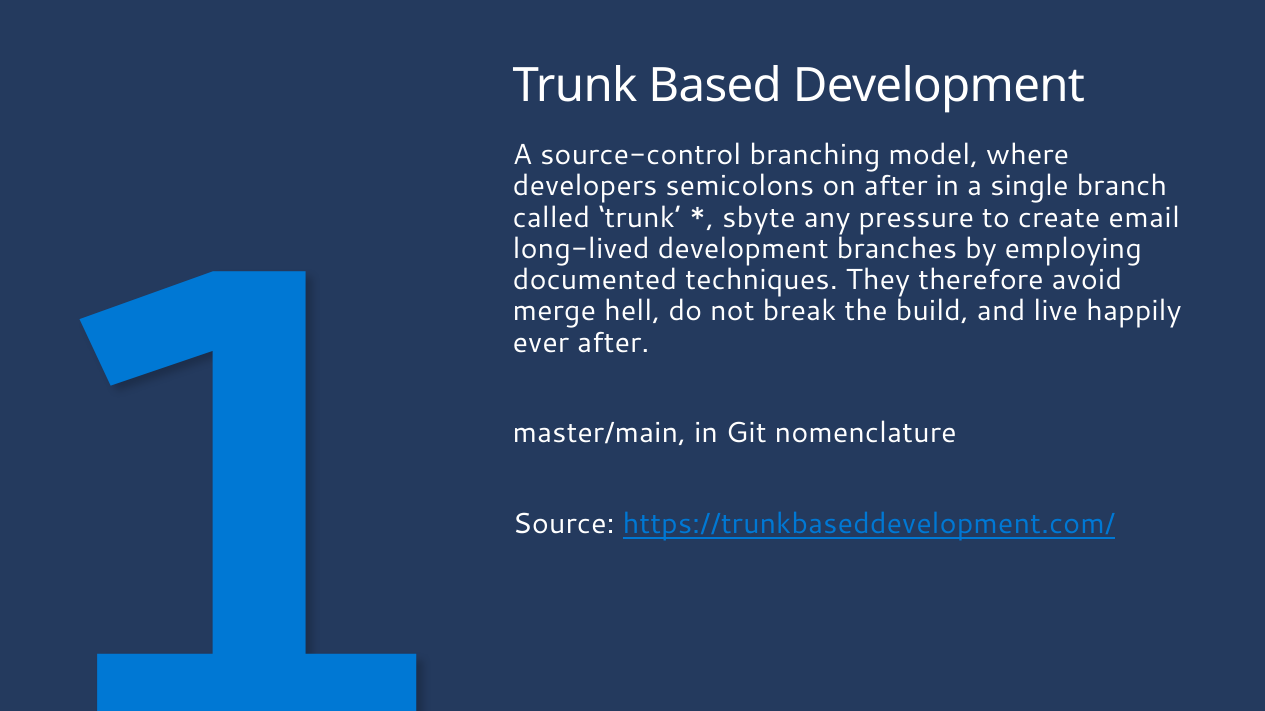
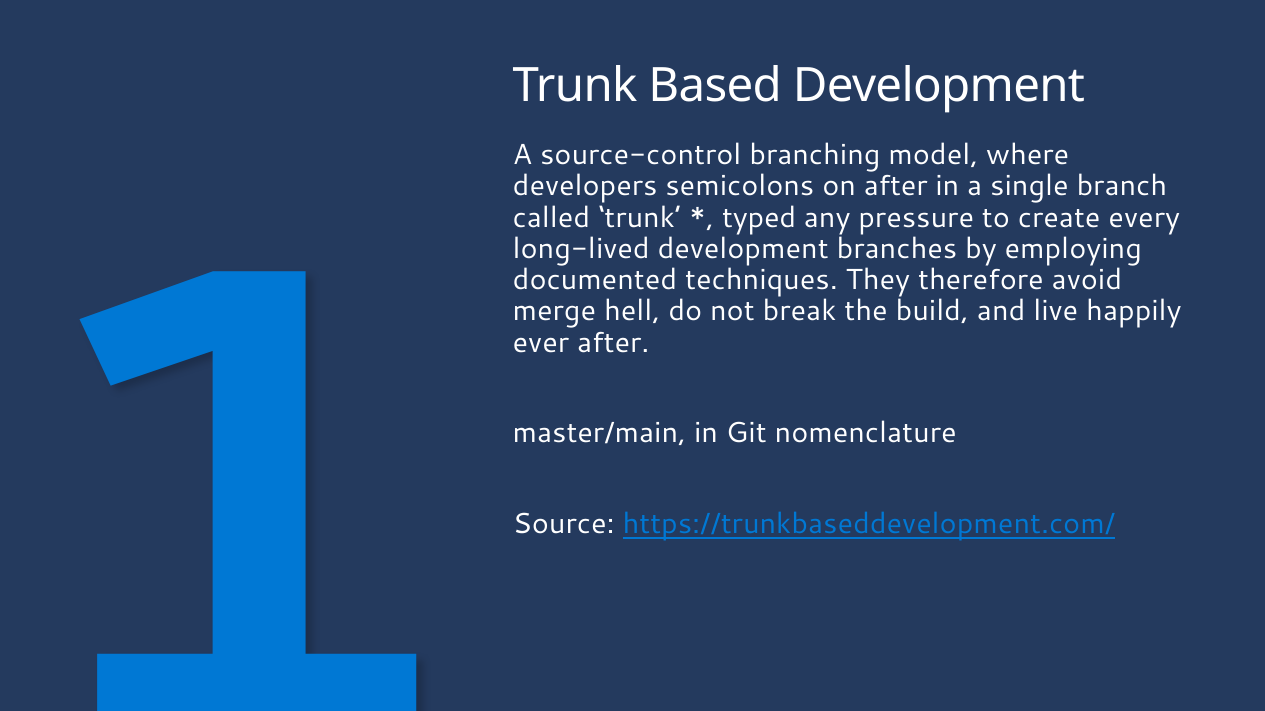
sbyte: sbyte -> typed
email: email -> every
